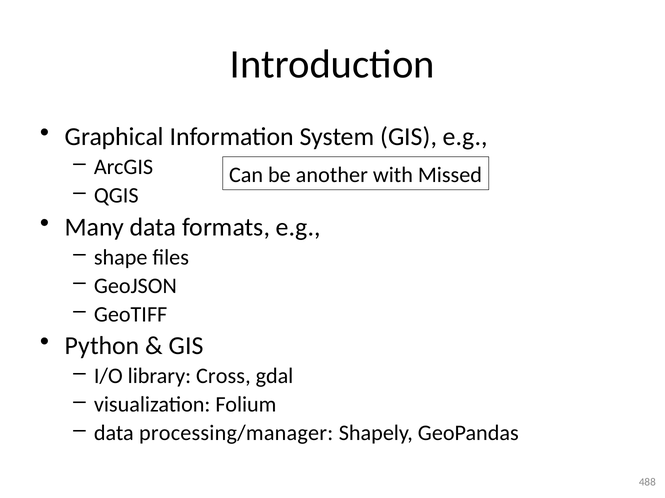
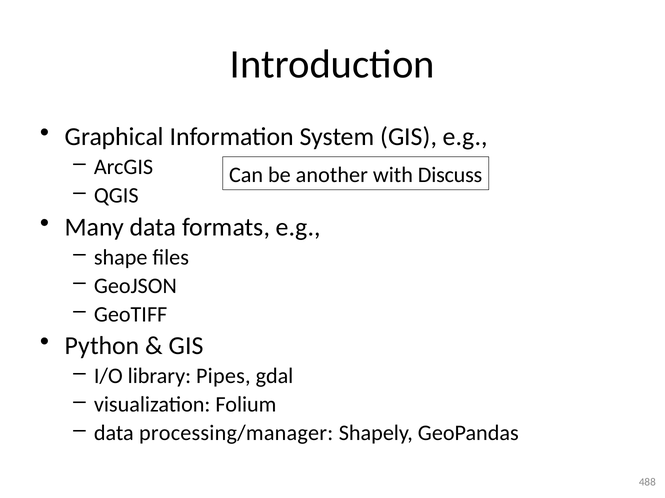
Missed: Missed -> Discuss
Cross: Cross -> Pipes
